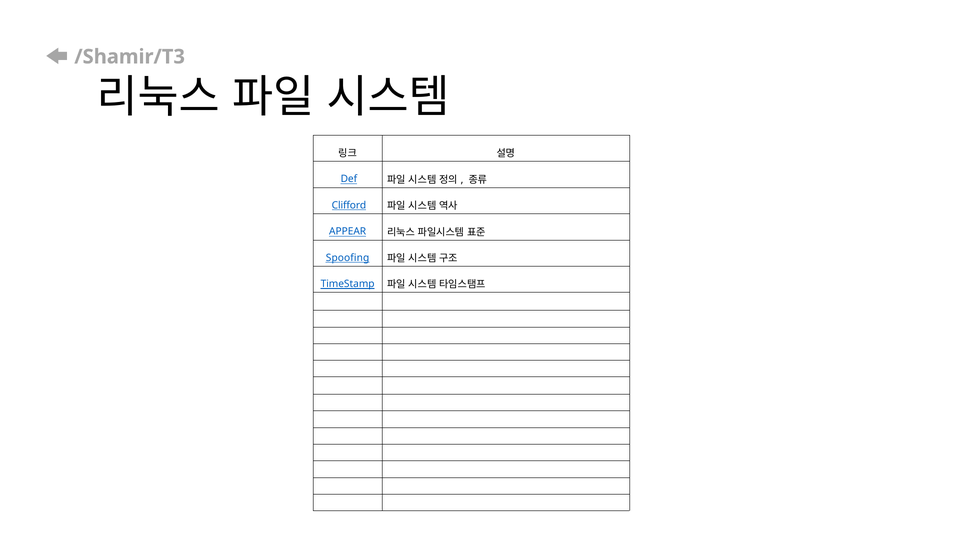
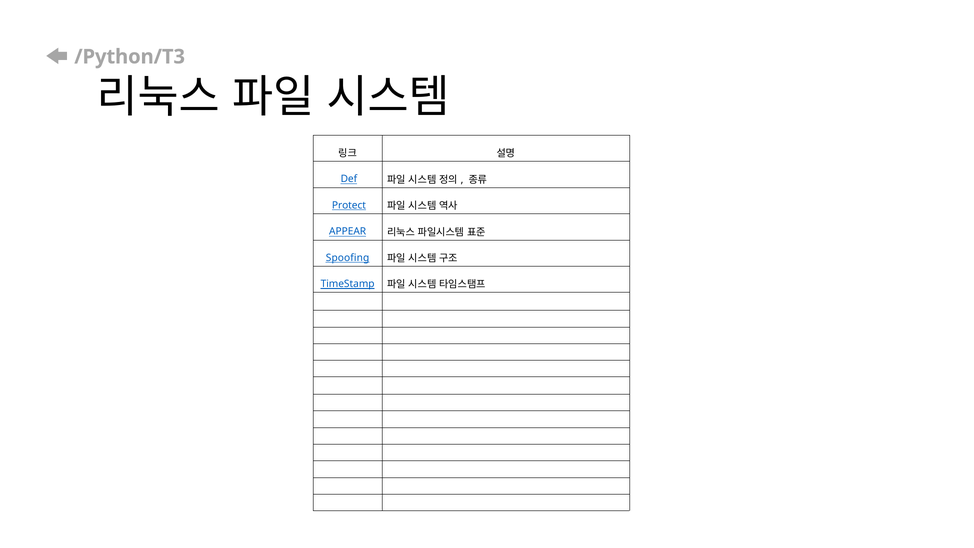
/Shamir/T3: /Shamir/T3 -> /Python/T3
Clifford: Clifford -> Protect
